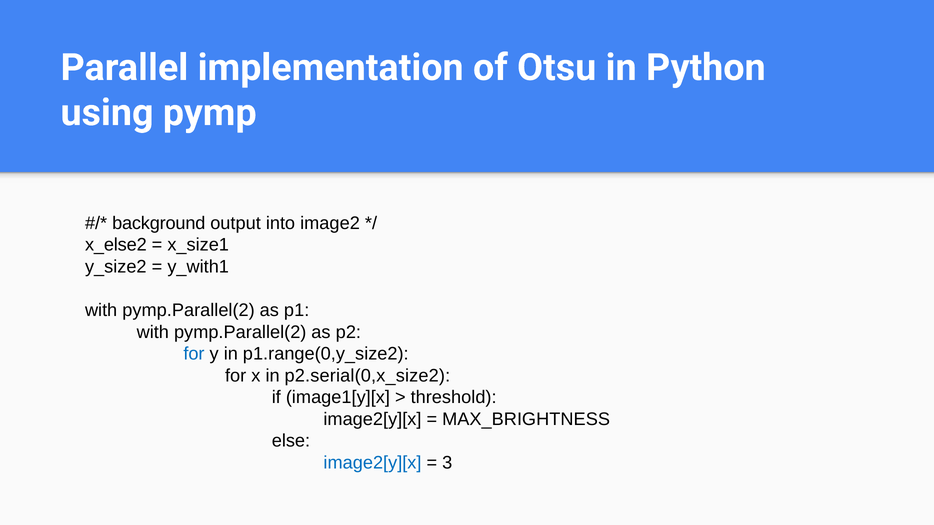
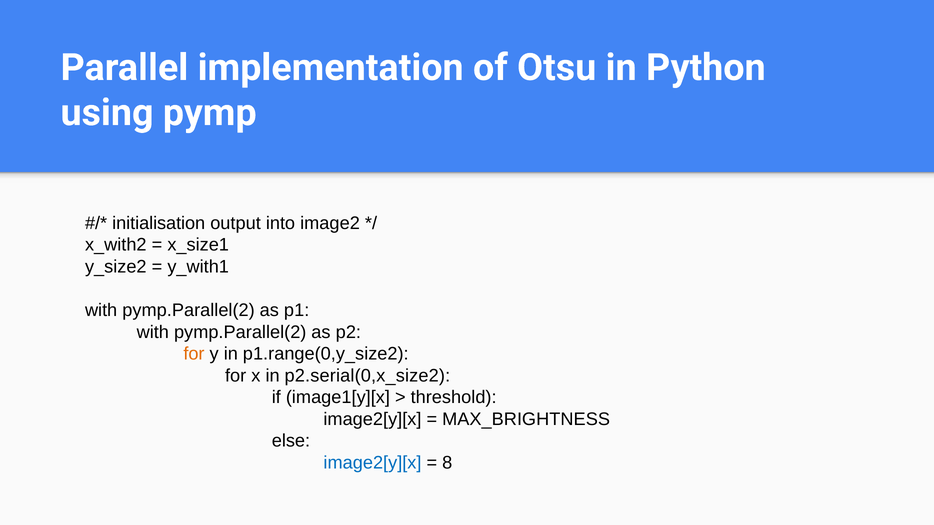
background: background -> initialisation
x_else2: x_else2 -> x_with2
for at (194, 354) colour: blue -> orange
3: 3 -> 8
